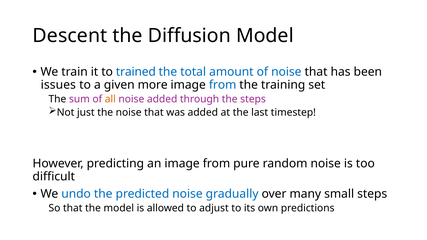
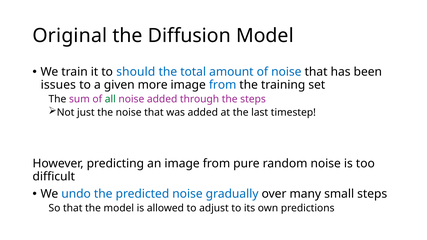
Descent: Descent -> Original
trained: trained -> should
all colour: orange -> green
